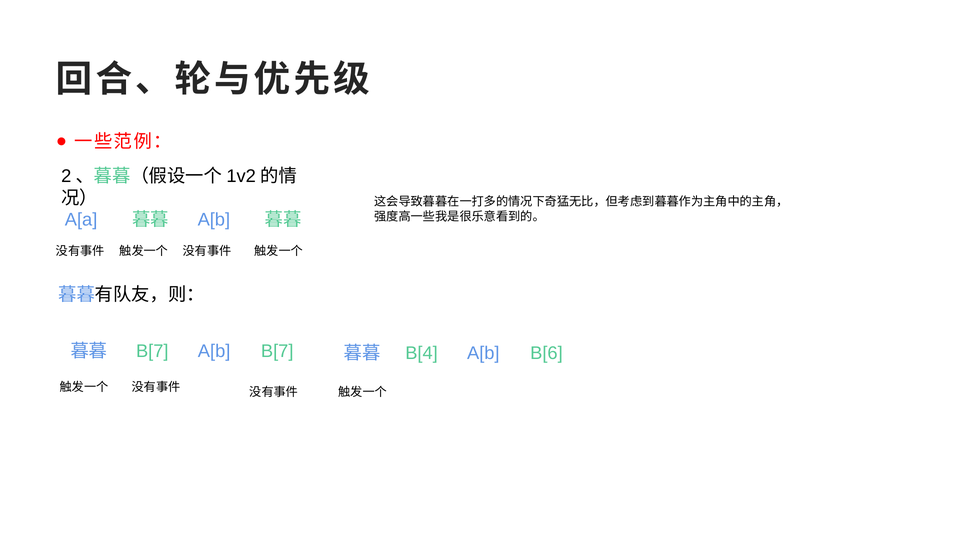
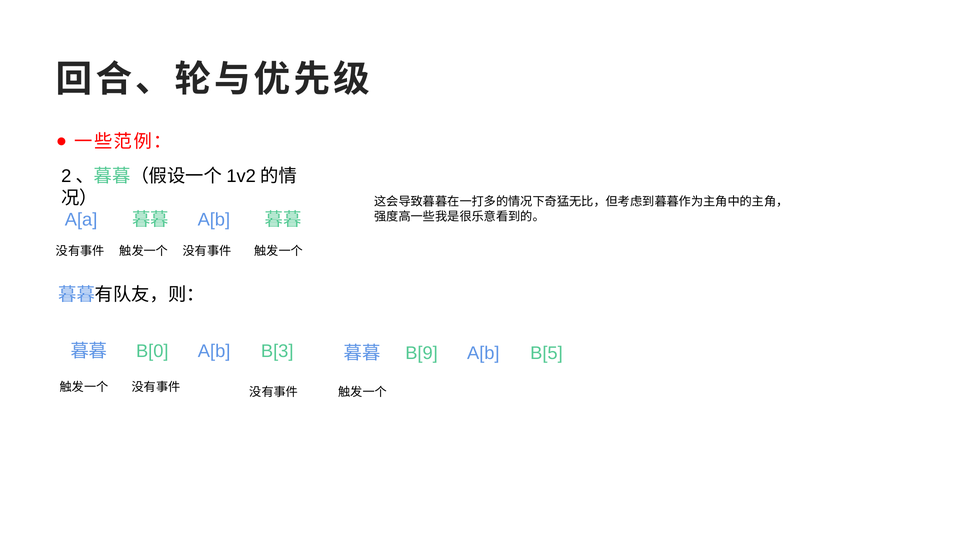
B[7 at (152, 351): B[7 -> B[0
A[b B[7: B[7 -> B[3
B[4: B[4 -> B[9
B[6: B[6 -> B[5
